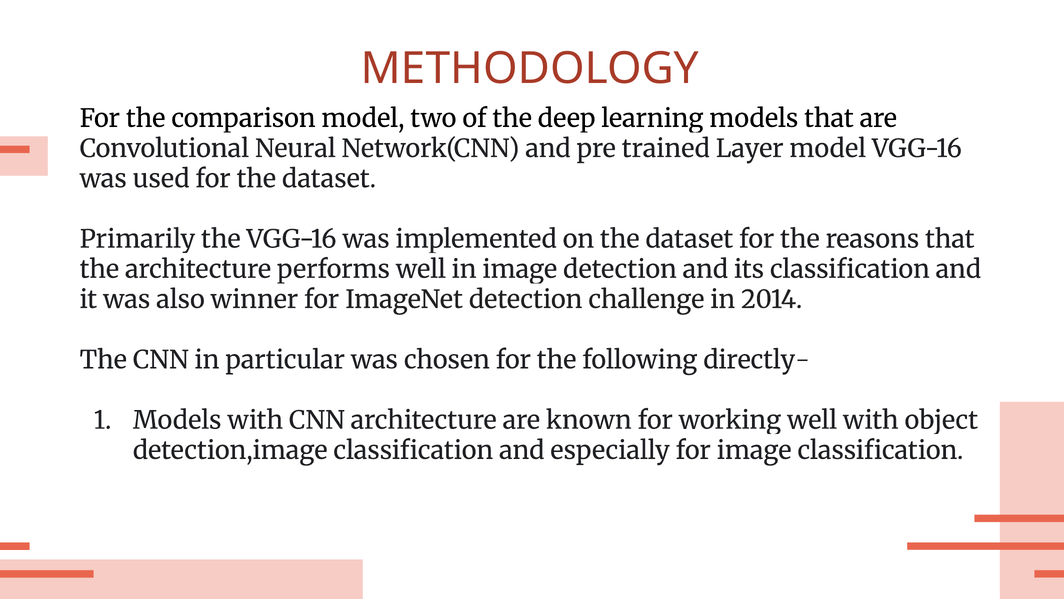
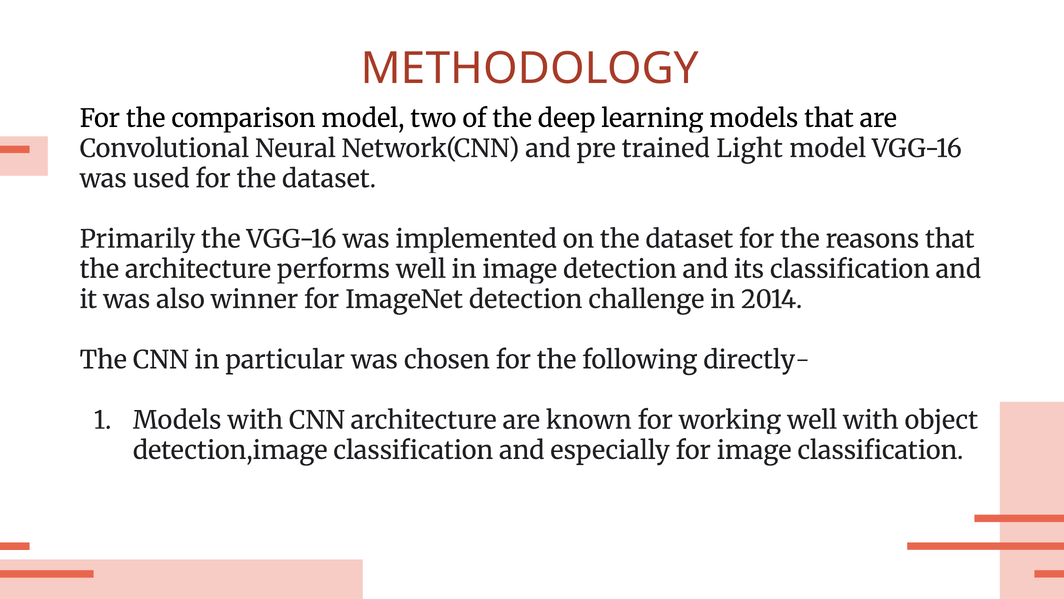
Layer: Layer -> Light
